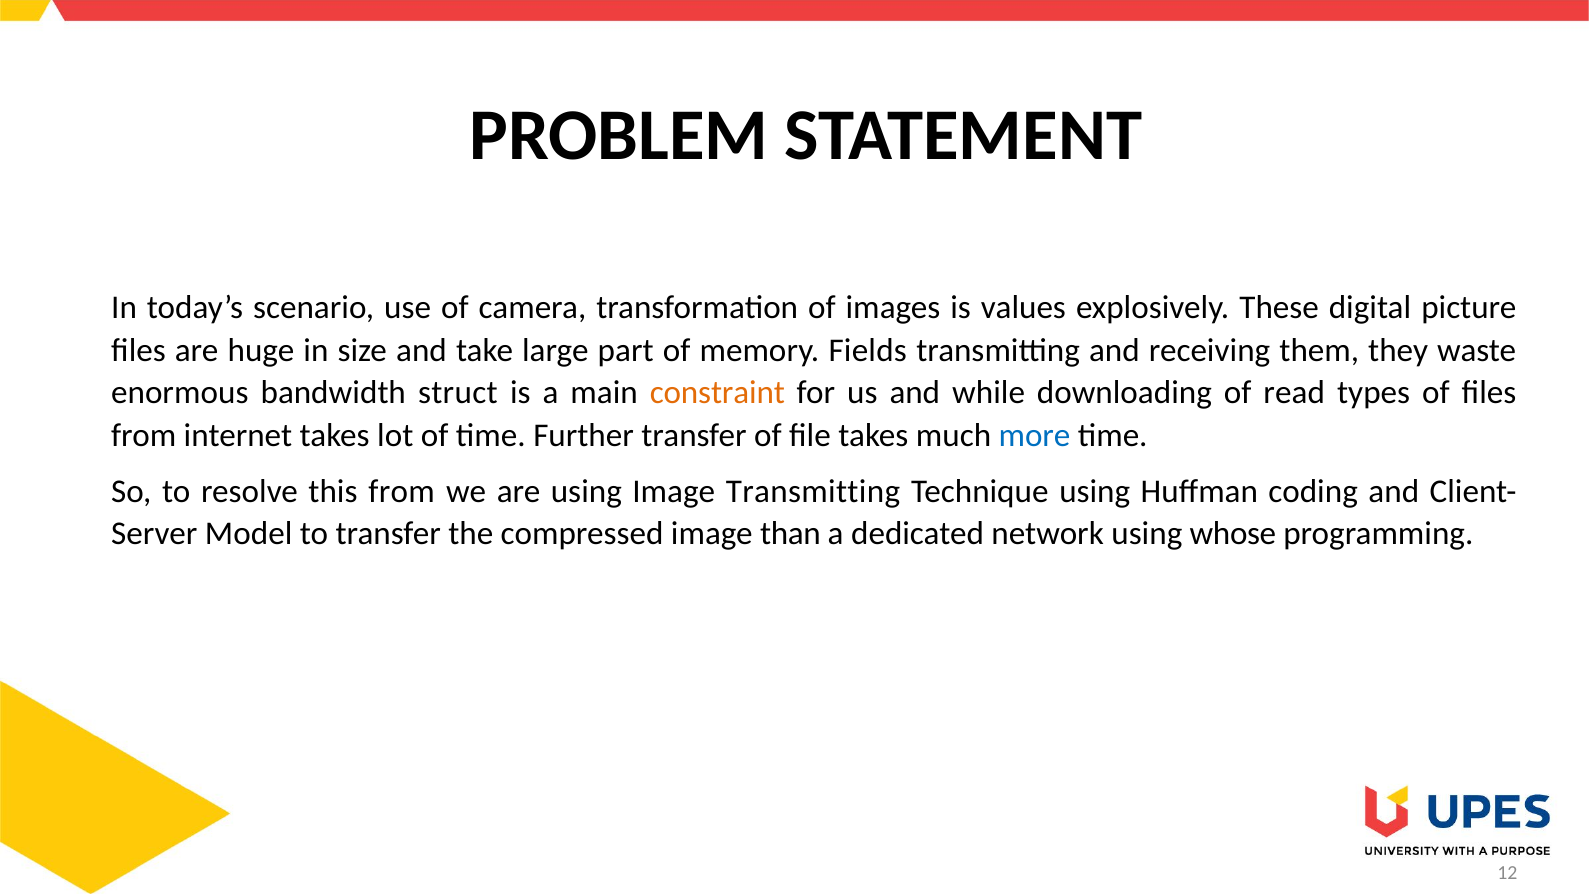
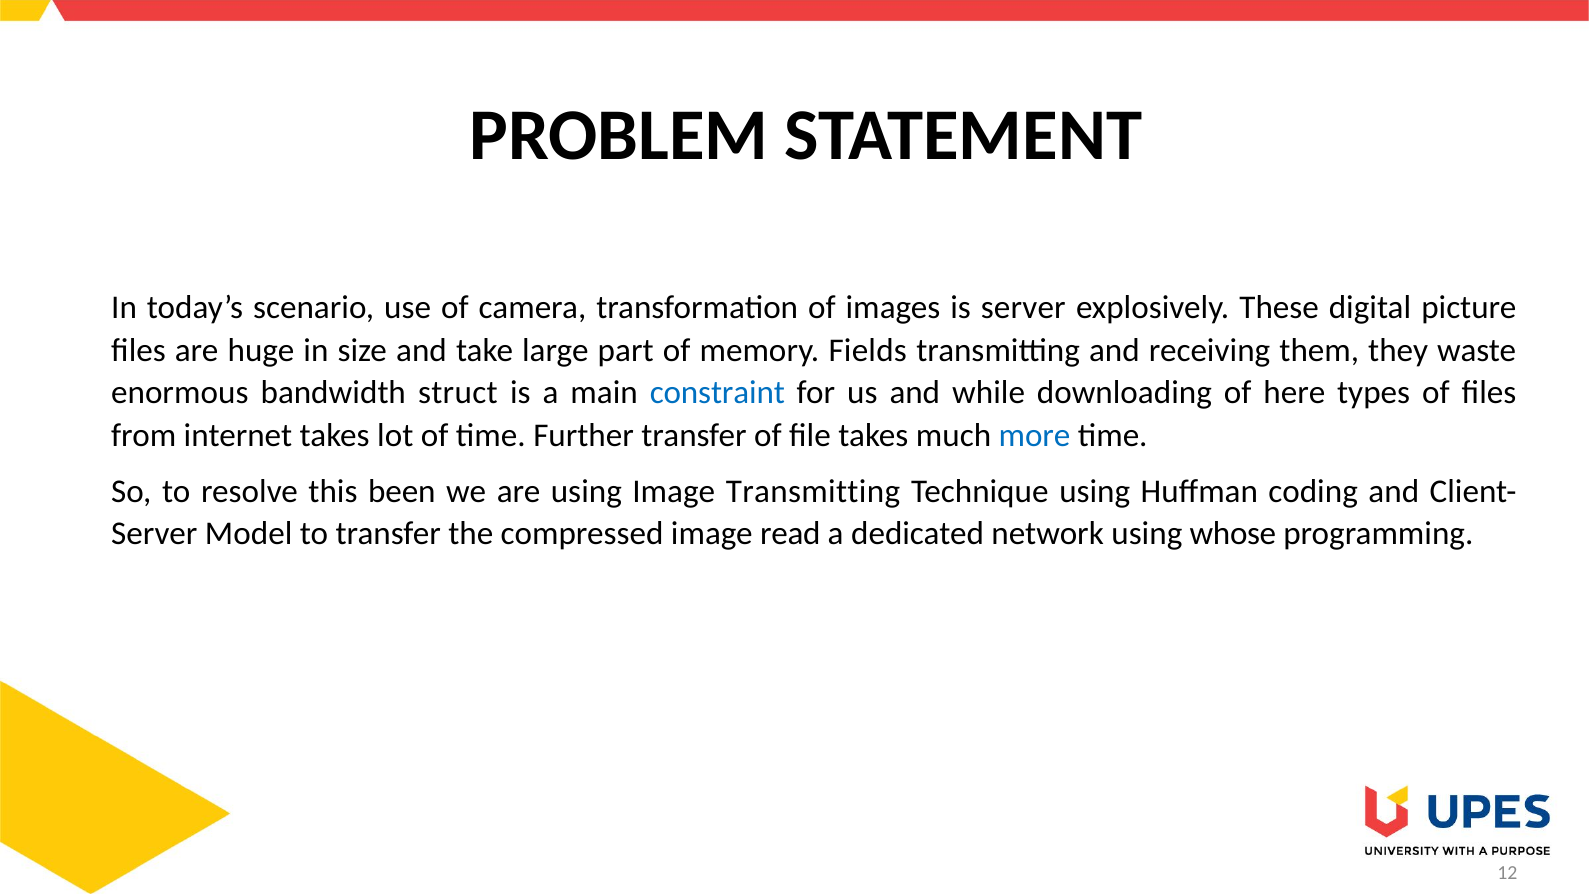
is values: values -> server
constraint colour: orange -> blue
read: read -> here
this from: from -> been
than: than -> read
